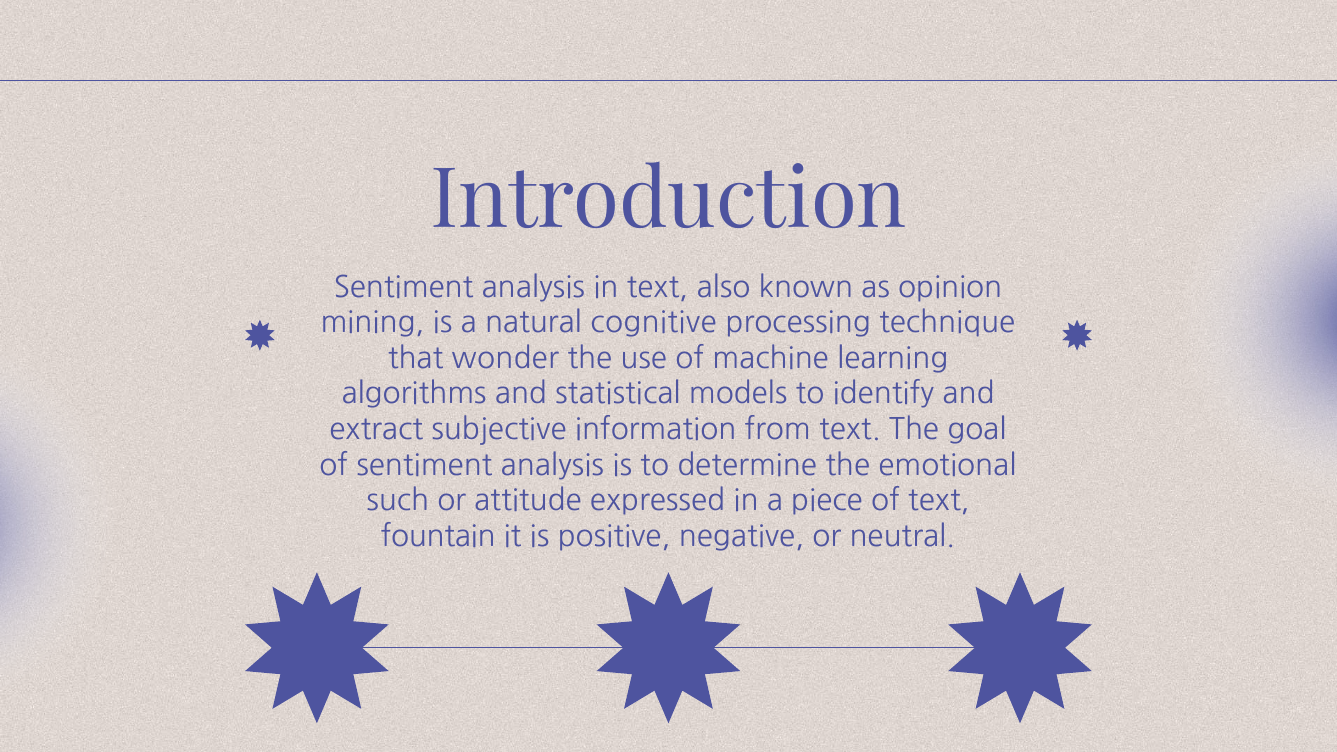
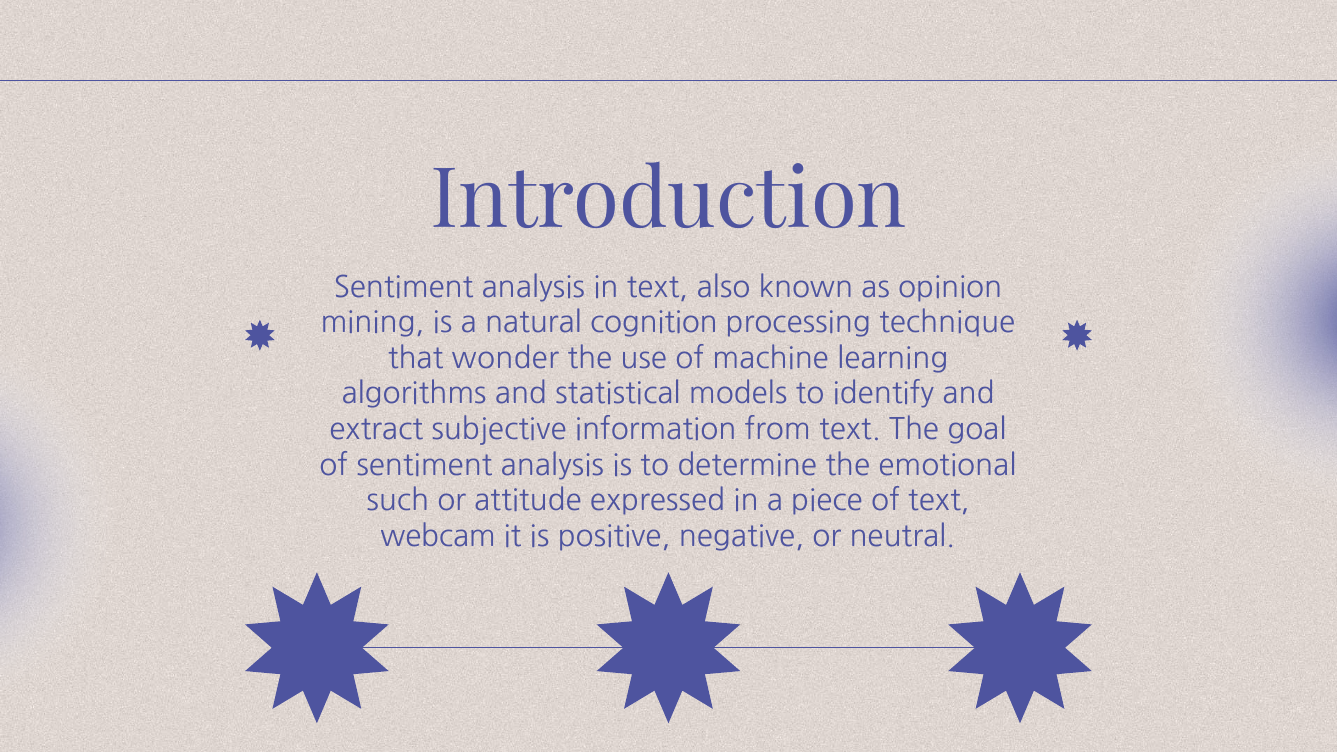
cognitive: cognitive -> cognition
fountain: fountain -> webcam
